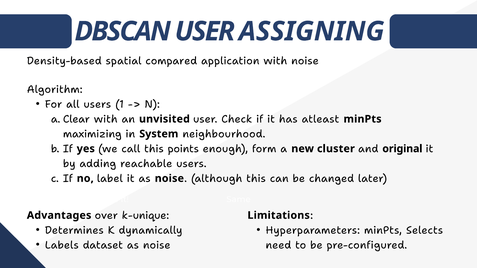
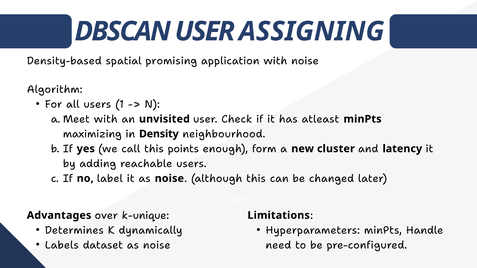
compared: compared -> promising
Clear: Clear -> Meet
System: System -> Density
original: original -> latency
Selects: Selects -> Handle
